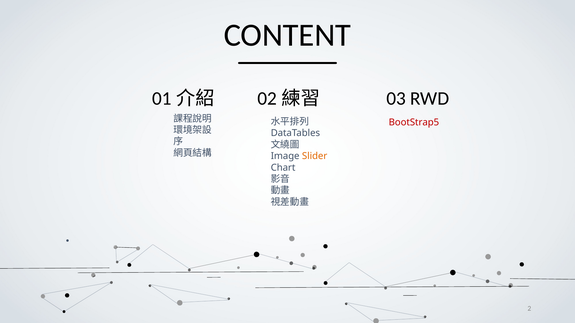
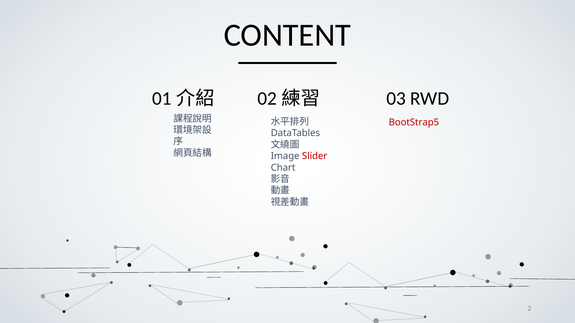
Slider colour: orange -> red
